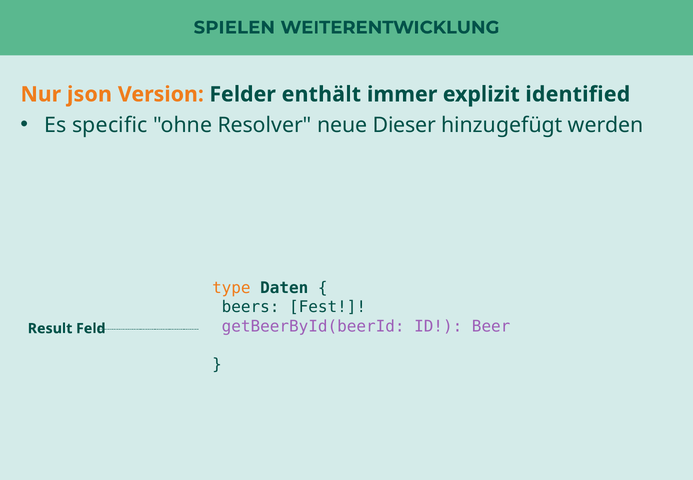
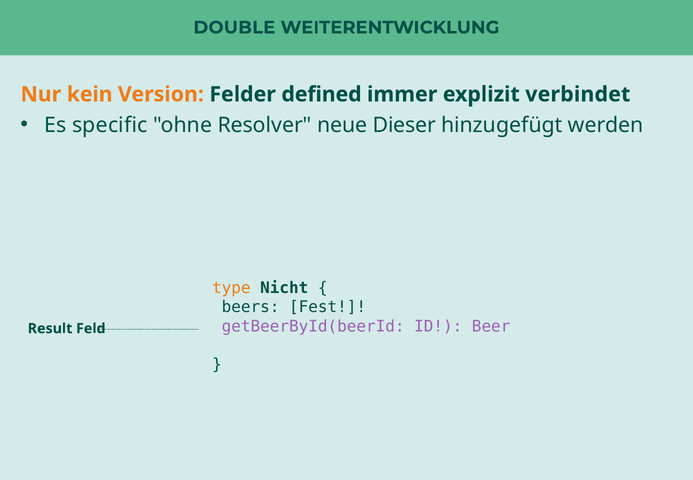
SPIELEN: SPIELEN -> DOUBLE
json: json -> kein
enthält: enthält -> defined
identified: identified -> verbindet
Daten: Daten -> Nicht
